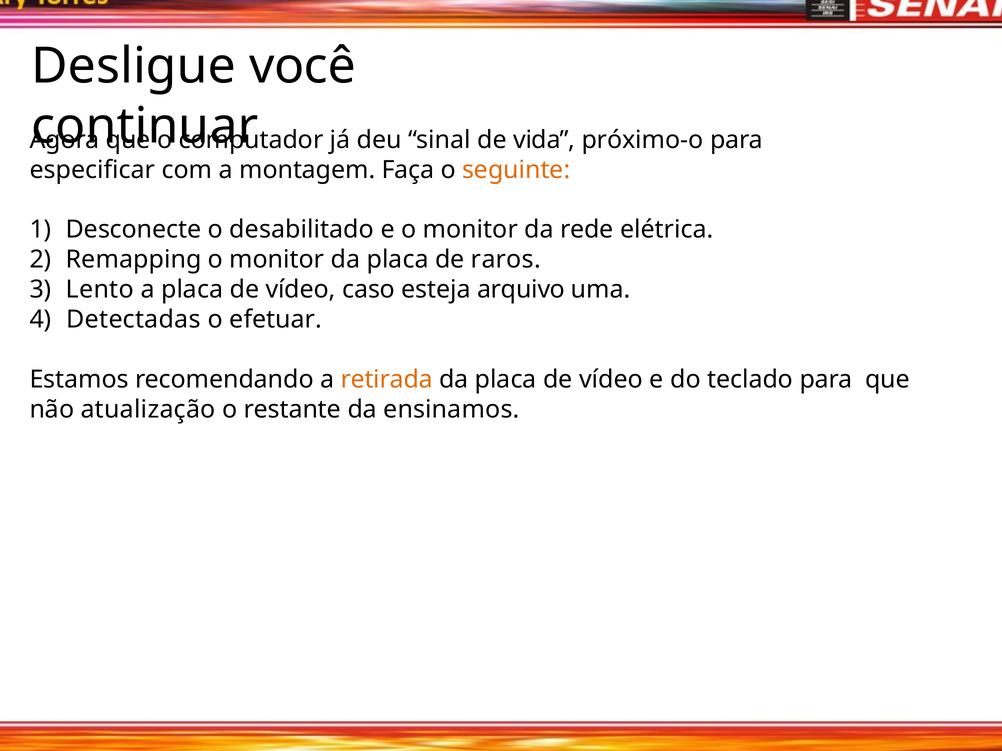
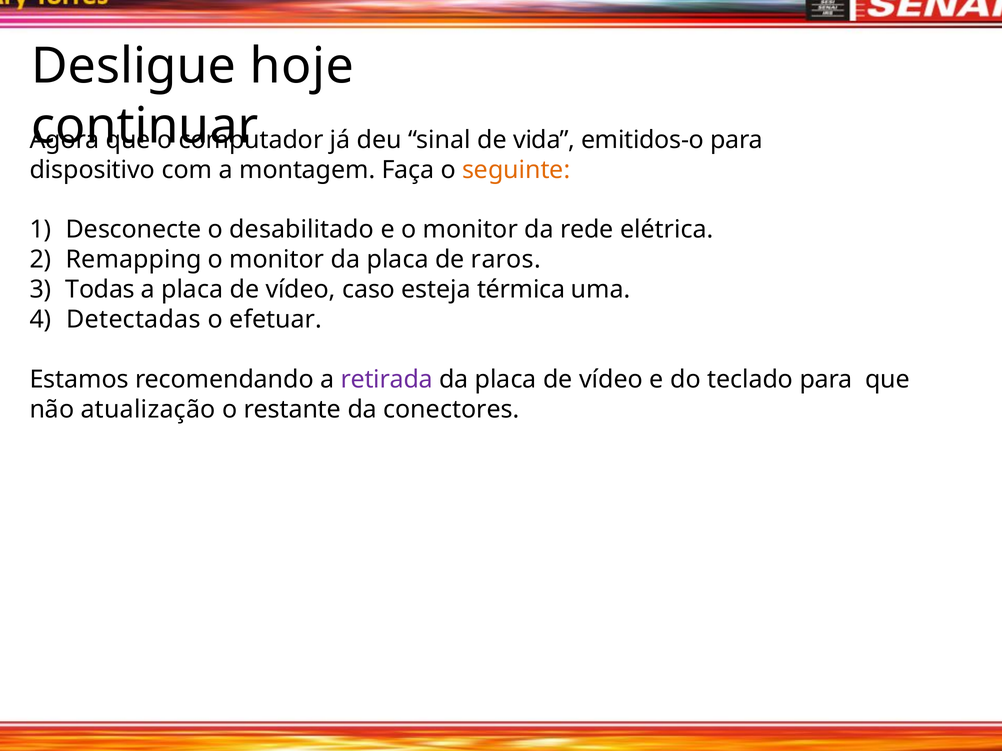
você: você -> hoje
próximo-o: próximo-o -> emitidos-o
especificar: especificar -> dispositivo
Lento: Lento -> Todas
arquivo: arquivo -> térmica
retirada colour: orange -> purple
ensinamos: ensinamos -> conectores
